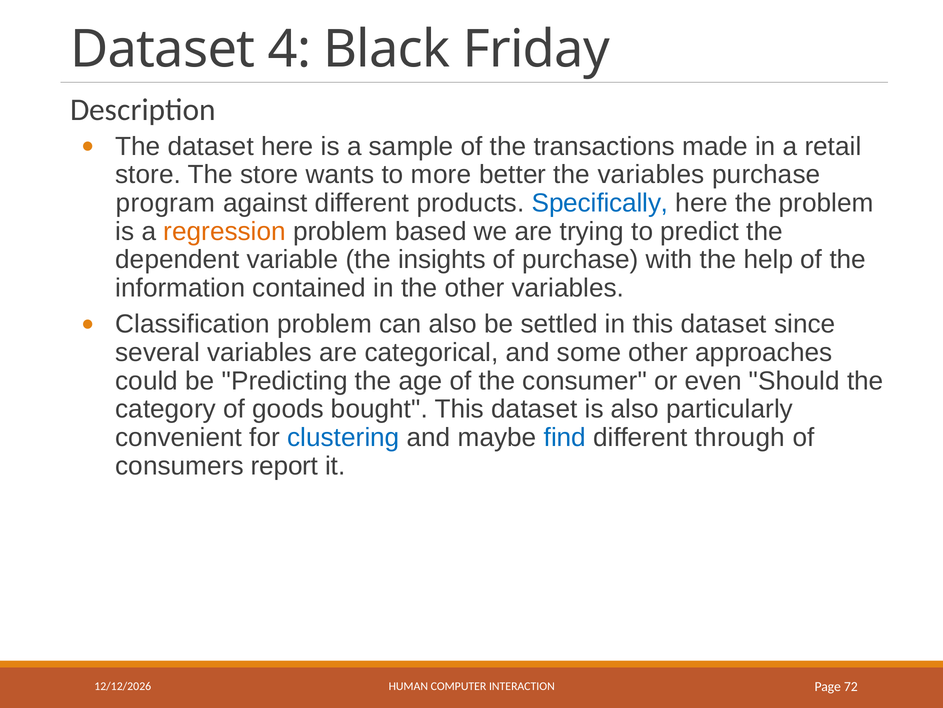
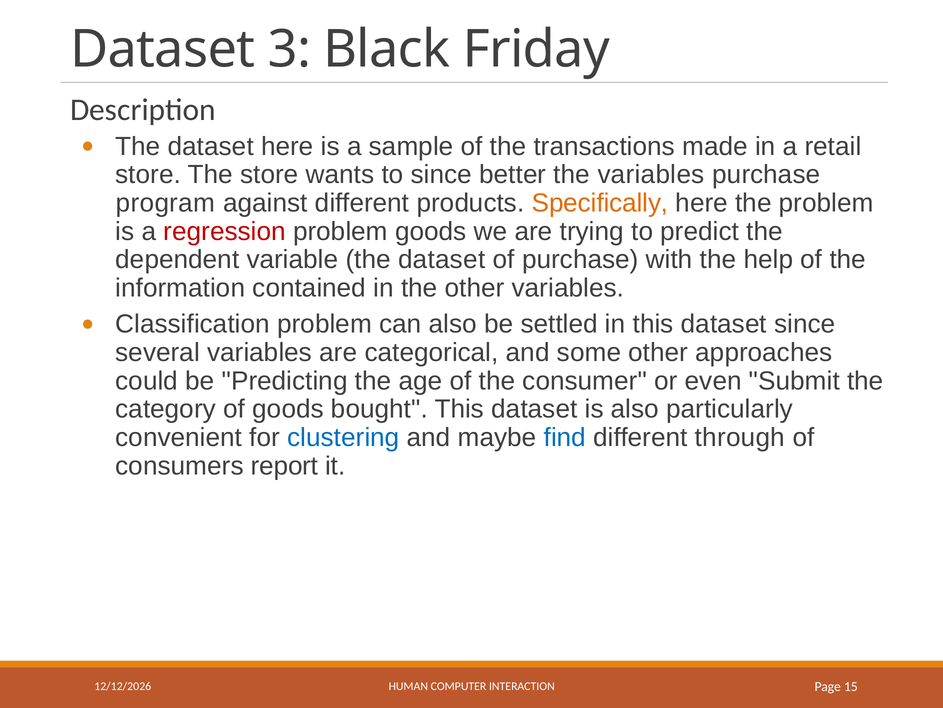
4: 4 -> 3
to more: more -> since
Specifically colour: blue -> orange
regression colour: orange -> red
problem based: based -> goods
variable the insights: insights -> dataset
Should: Should -> Submit
72: 72 -> 15
